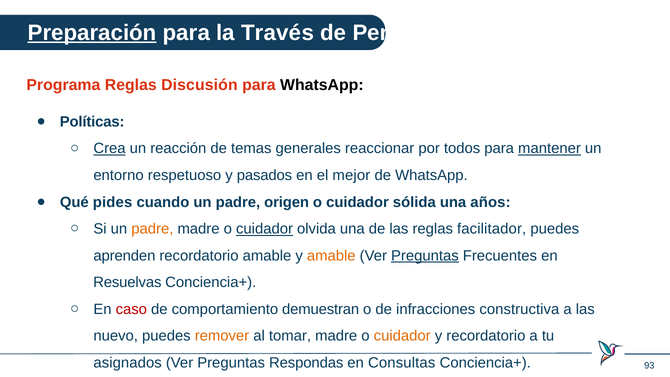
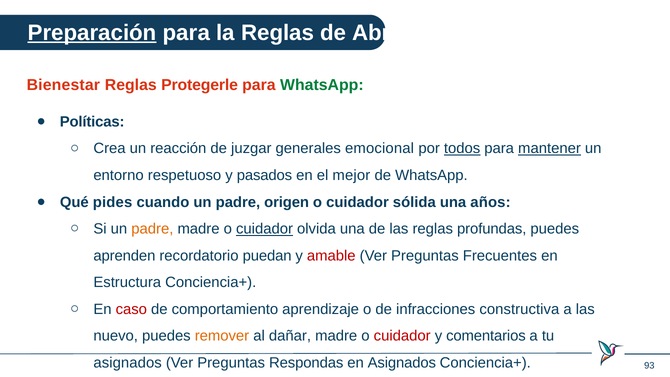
la Través: Través -> Reglas
Pero: Pero -> Abre
Programa: Programa -> Bienestar
Discusión: Discusión -> Protegerle
WhatsApp at (322, 85) colour: black -> green
Crea underline: present -> none
temas: temas -> juzgar
reaccionar: reaccionar -> emocional
todos underline: none -> present
facilitador: facilitador -> profundas
recordatorio amable: amable -> puedan
amable at (331, 256) colour: orange -> red
Preguntas at (425, 256) underline: present -> none
Resuelvas: Resuelvas -> Estructura
demuestran: demuestran -> aprendizaje
tomar: tomar -> dañar
cuidador at (402, 336) colour: orange -> red
y recordatorio: recordatorio -> comentarios
en Consultas: Consultas -> Asignados
